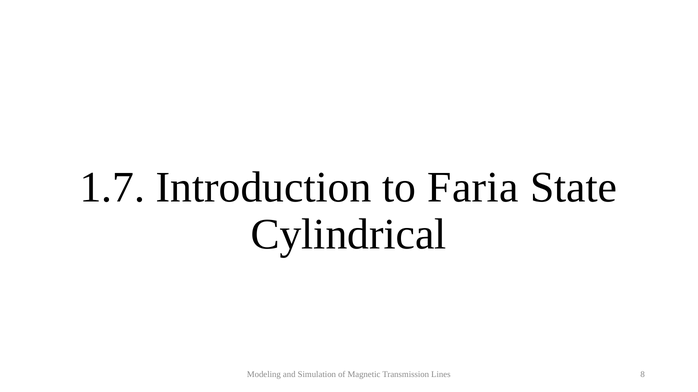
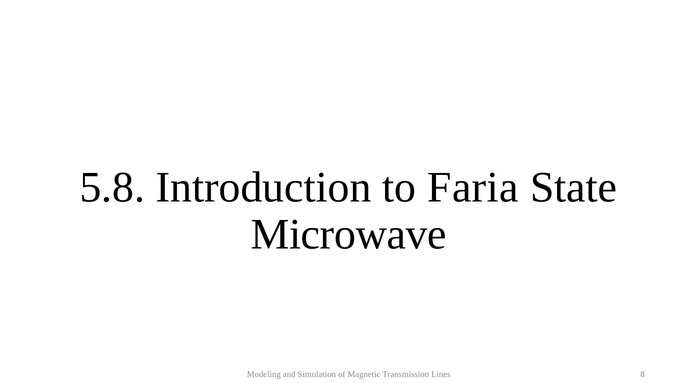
1.7: 1.7 -> 5.8
Cylindrical: Cylindrical -> Microwave
